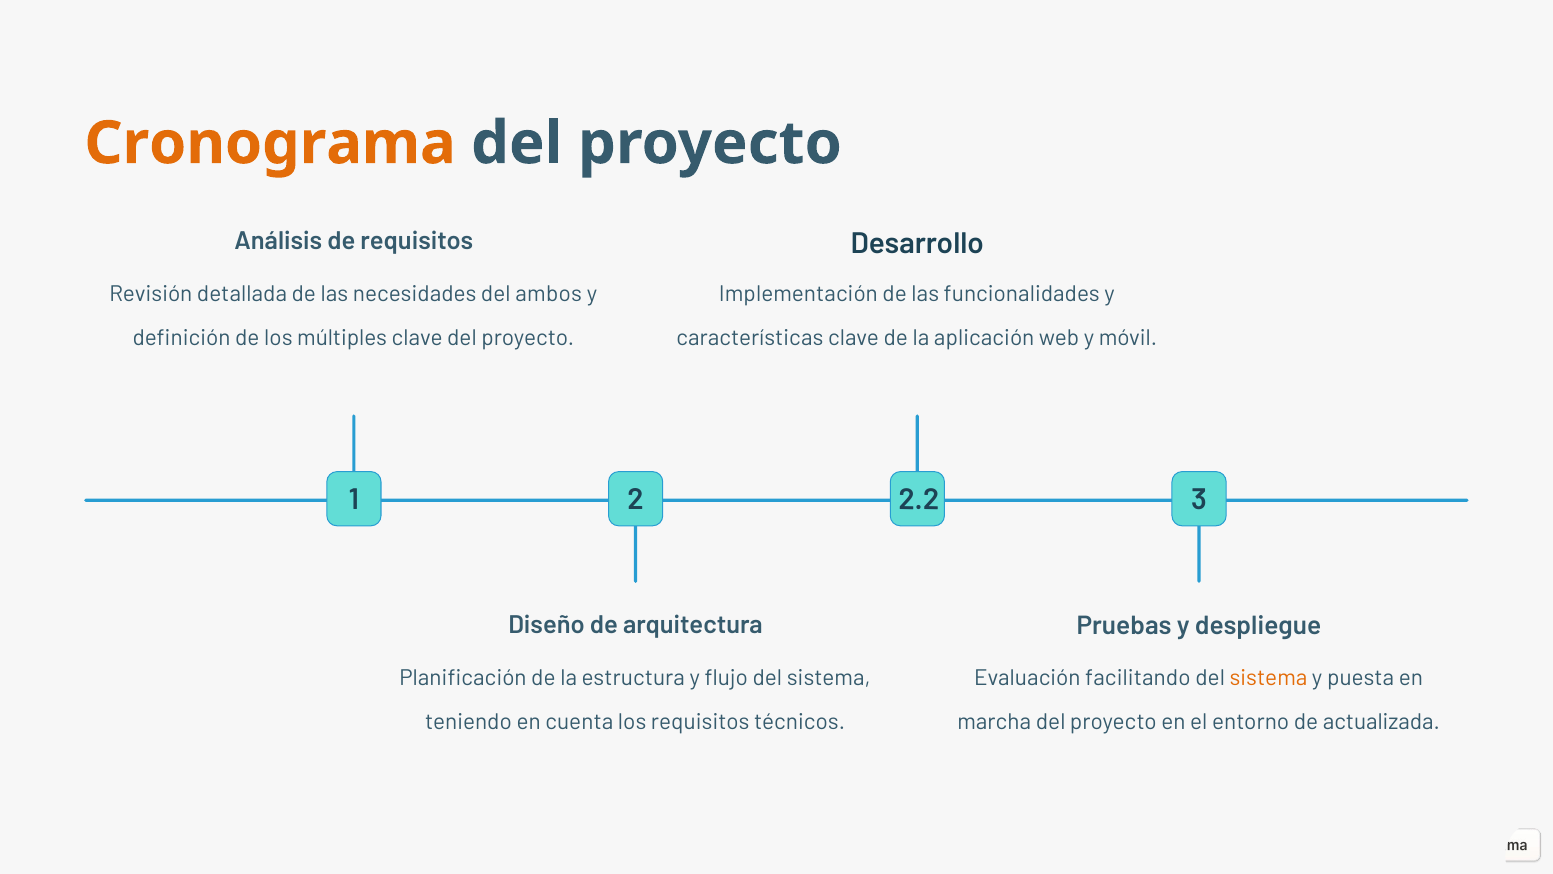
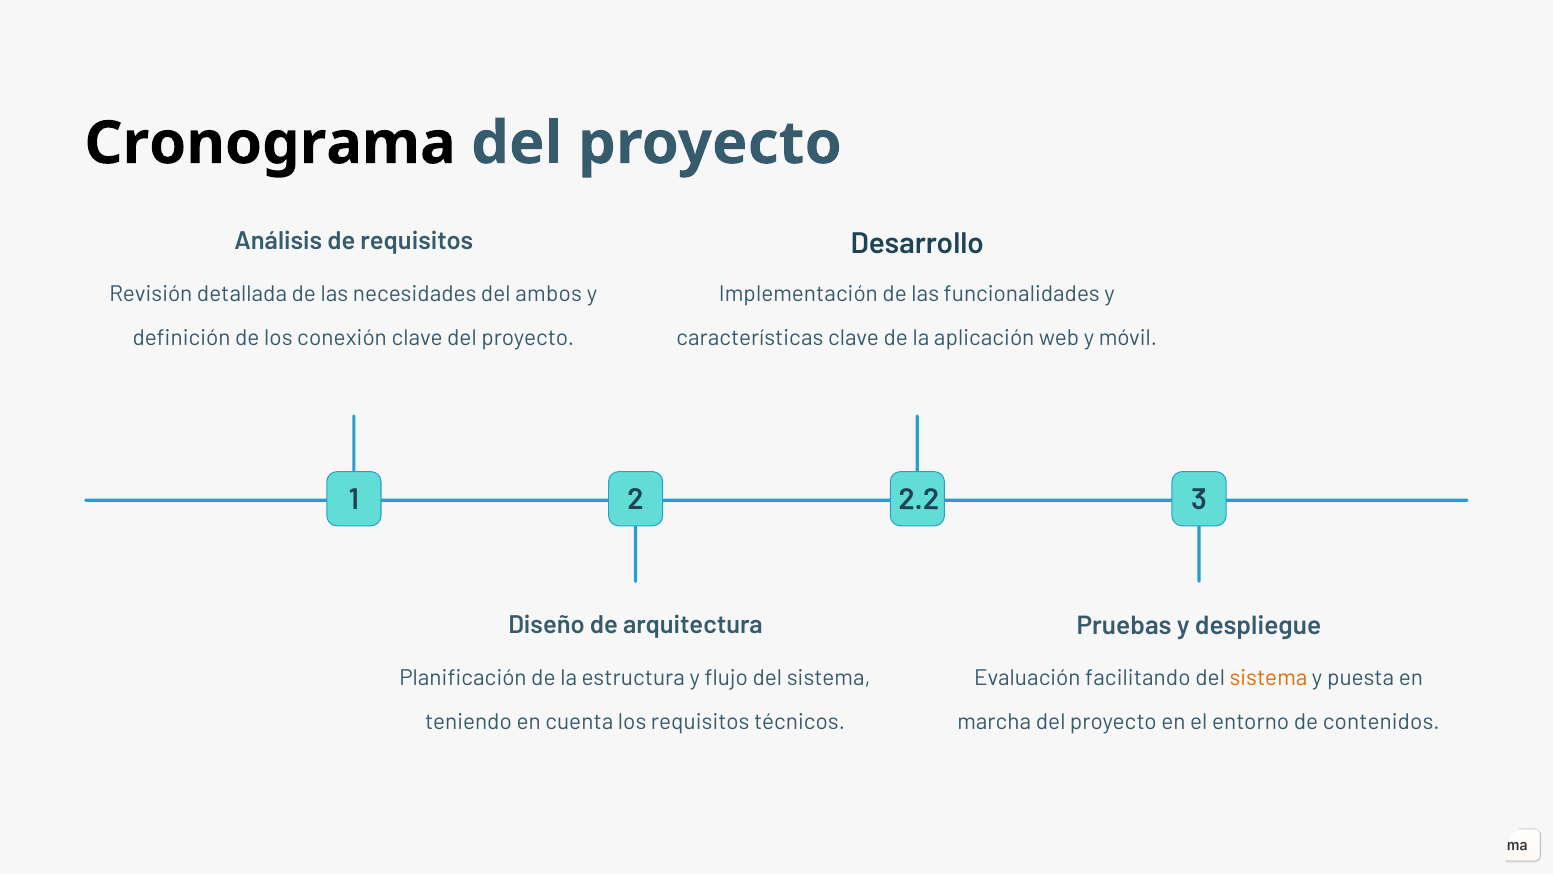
Cronograma colour: orange -> black
múltiples: múltiples -> conexión
actualizada: actualizada -> contenidos
